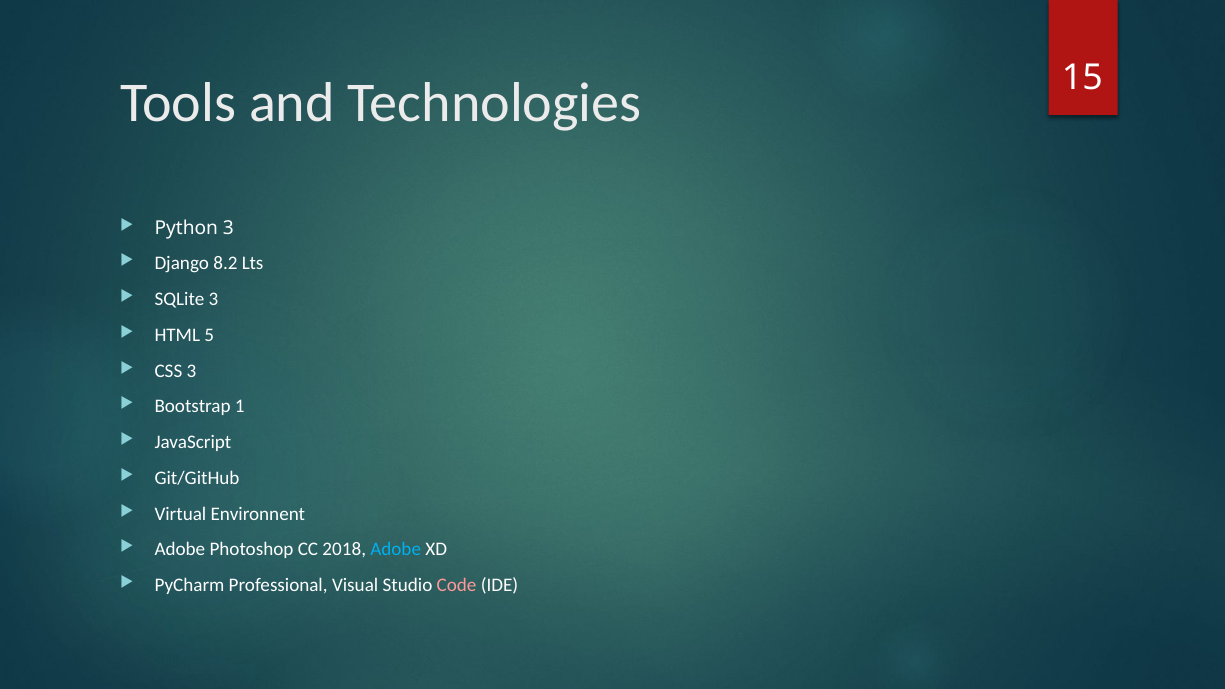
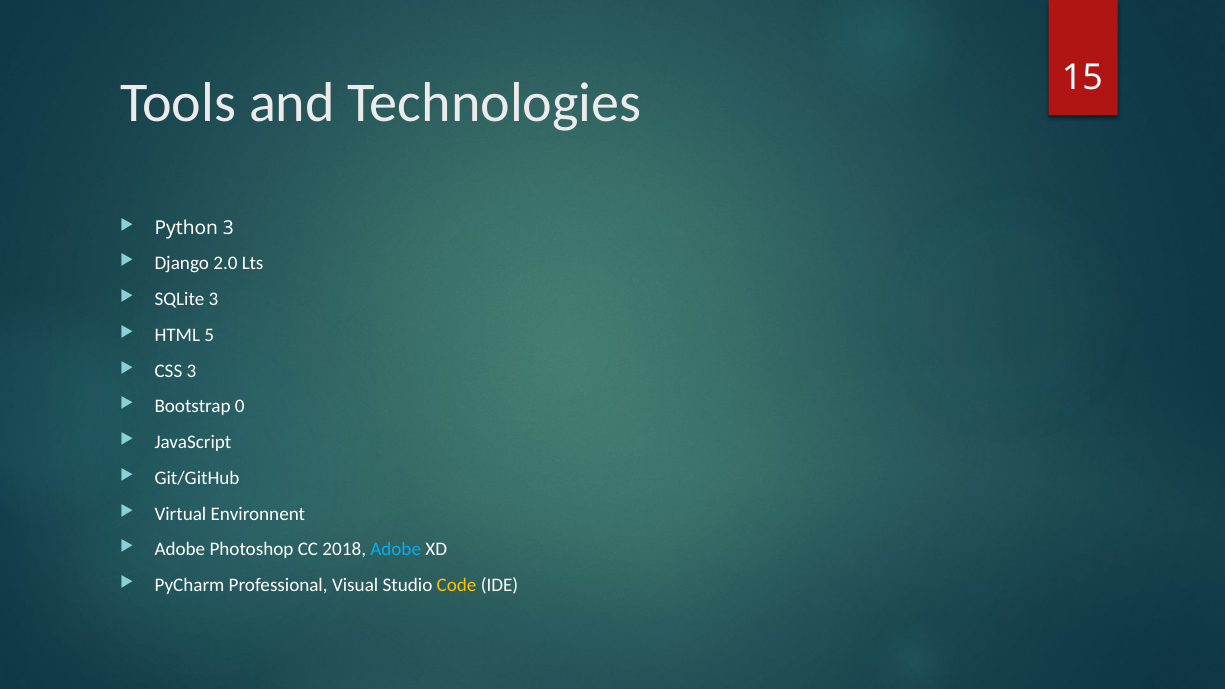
8.2: 8.2 -> 2.0
1: 1 -> 0
Code colour: pink -> yellow
